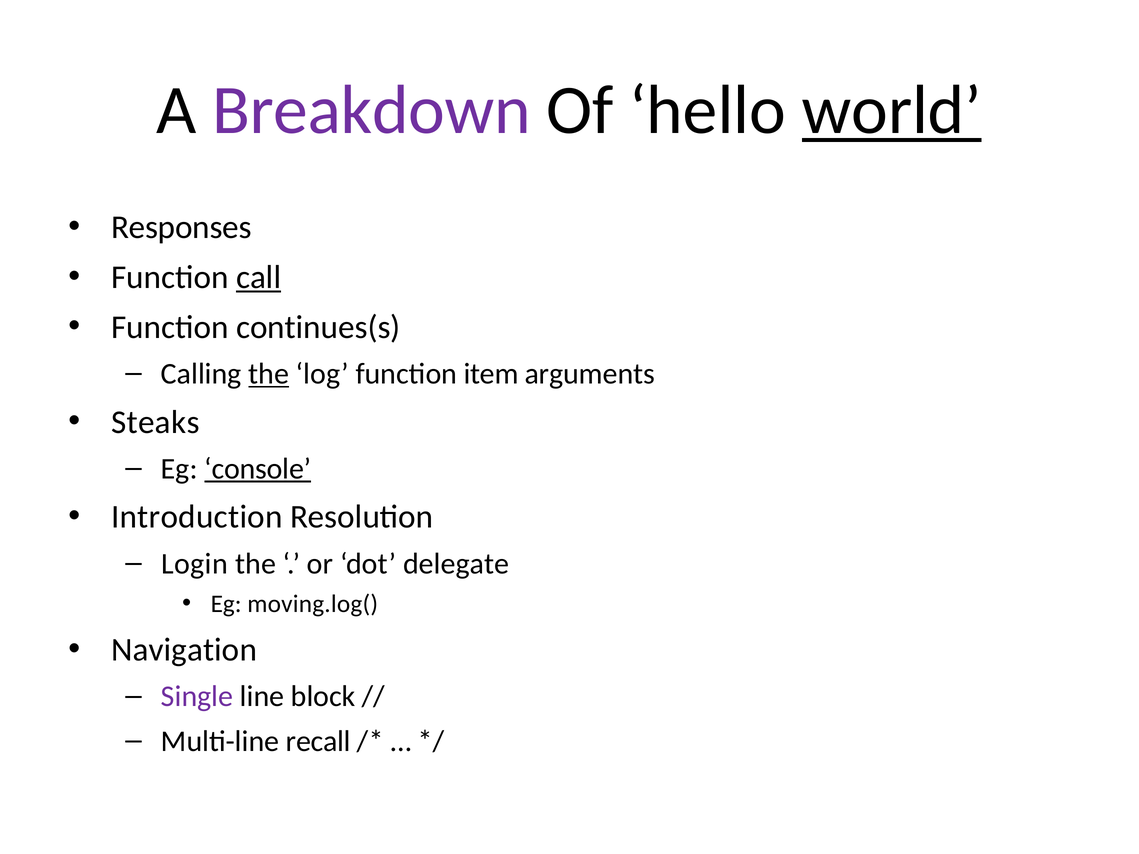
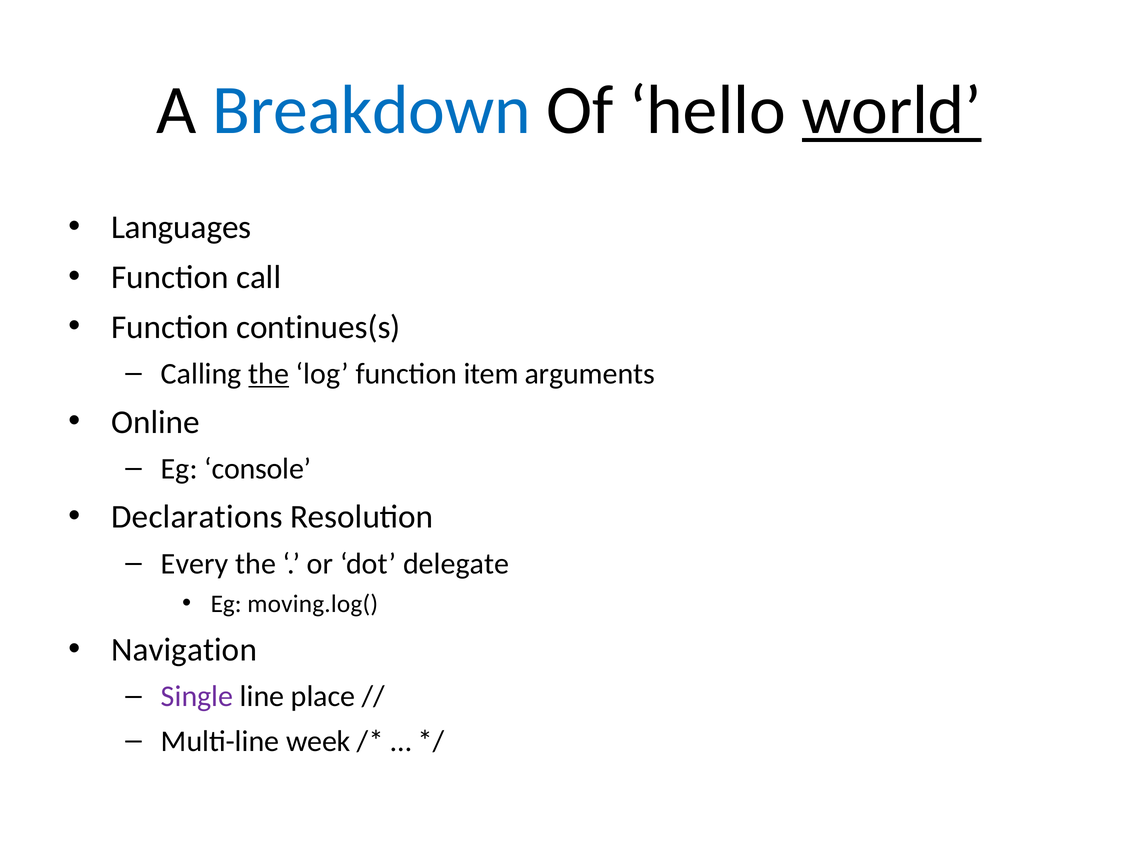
Breakdown colour: purple -> blue
Responses: Responses -> Languages
call underline: present -> none
Steaks: Steaks -> Online
console underline: present -> none
Introduction: Introduction -> Declarations
Login: Login -> Every
block: block -> place
recall: recall -> week
